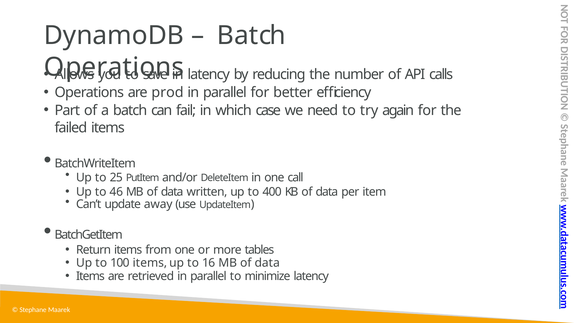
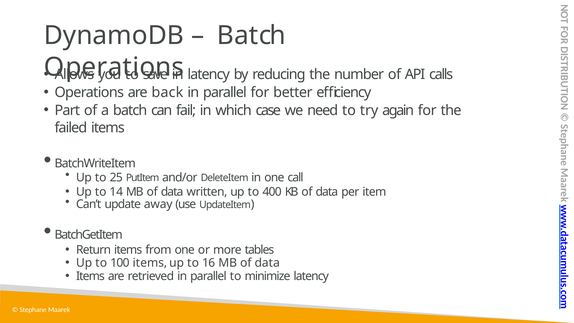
prod: prod -> back
46: 46 -> 14
